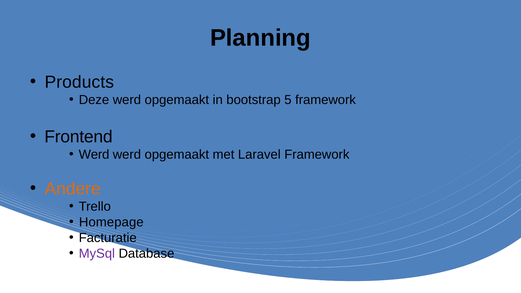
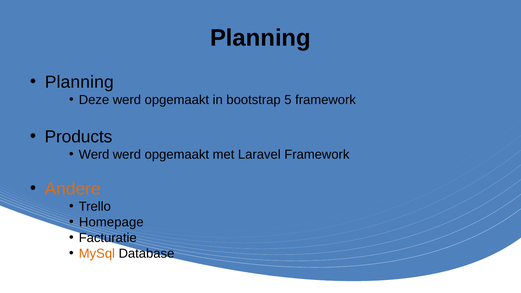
Products at (79, 82): Products -> Planning
Frontend: Frontend -> Products
MySql colour: purple -> orange
